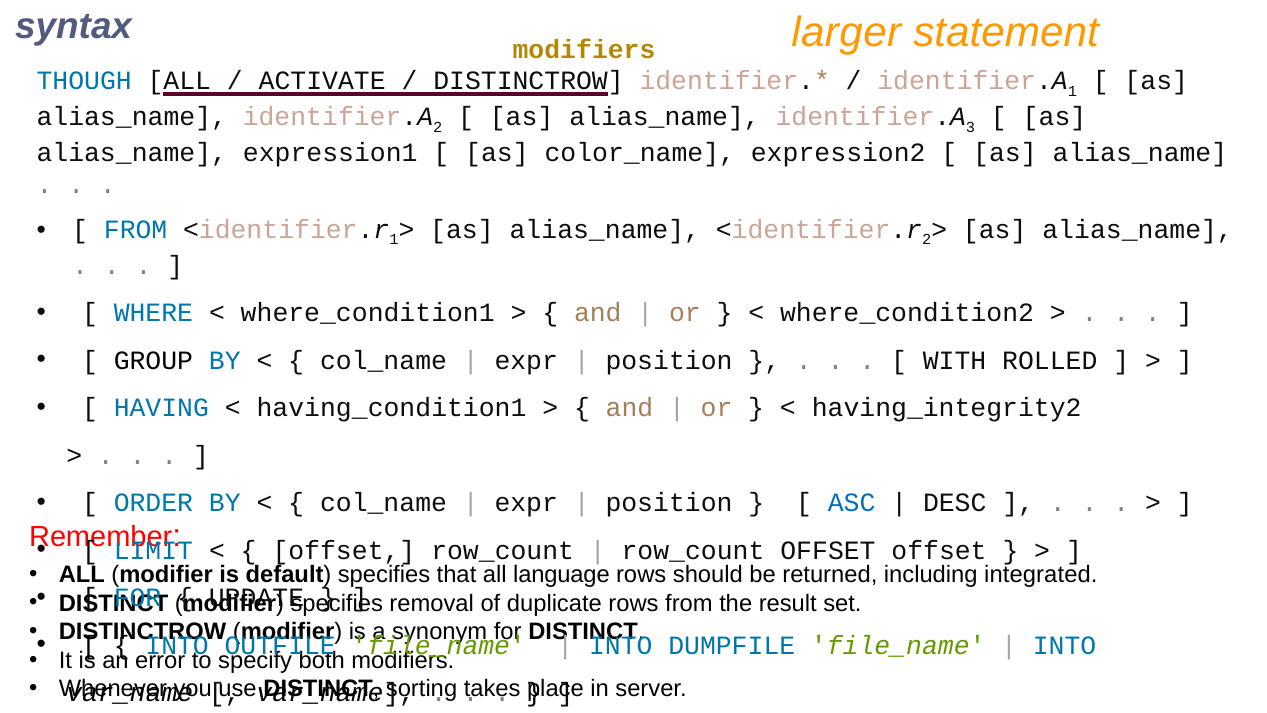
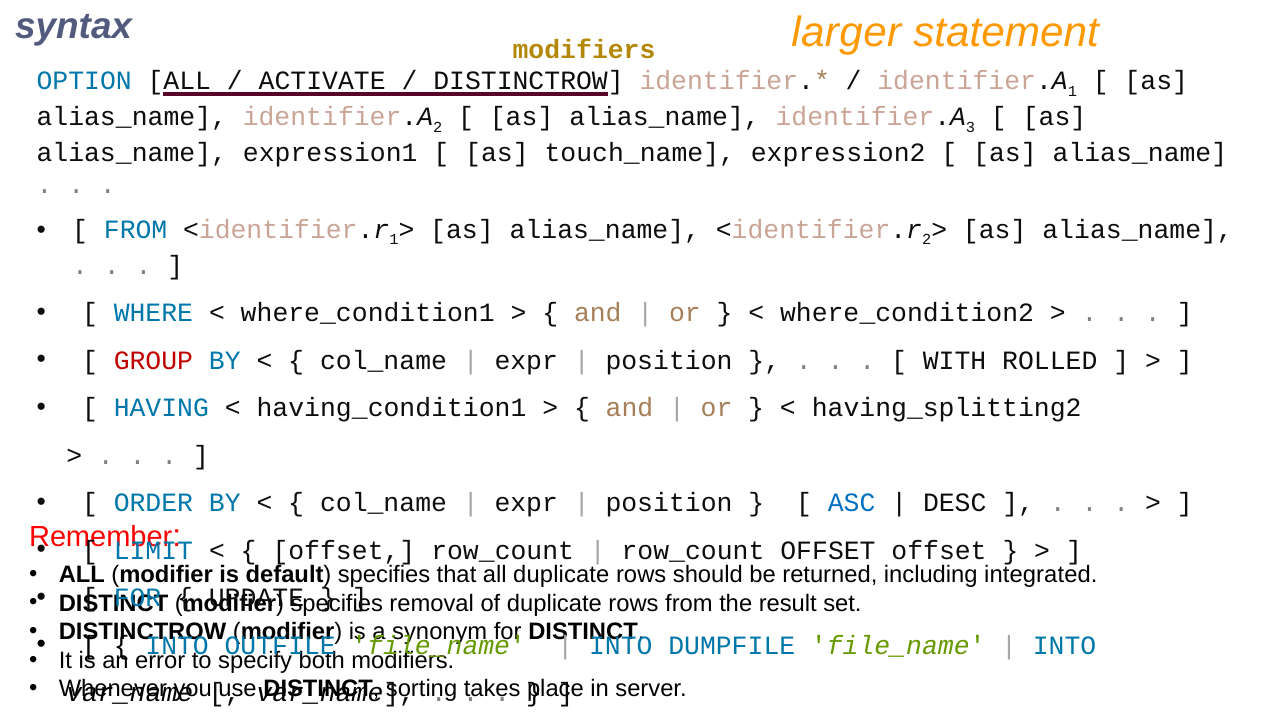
THOUGH: THOUGH -> OPTION
color_name: color_name -> touch_name
GROUP colour: black -> red
having_integrity2: having_integrity2 -> having_splitting2
all language: language -> duplicate
